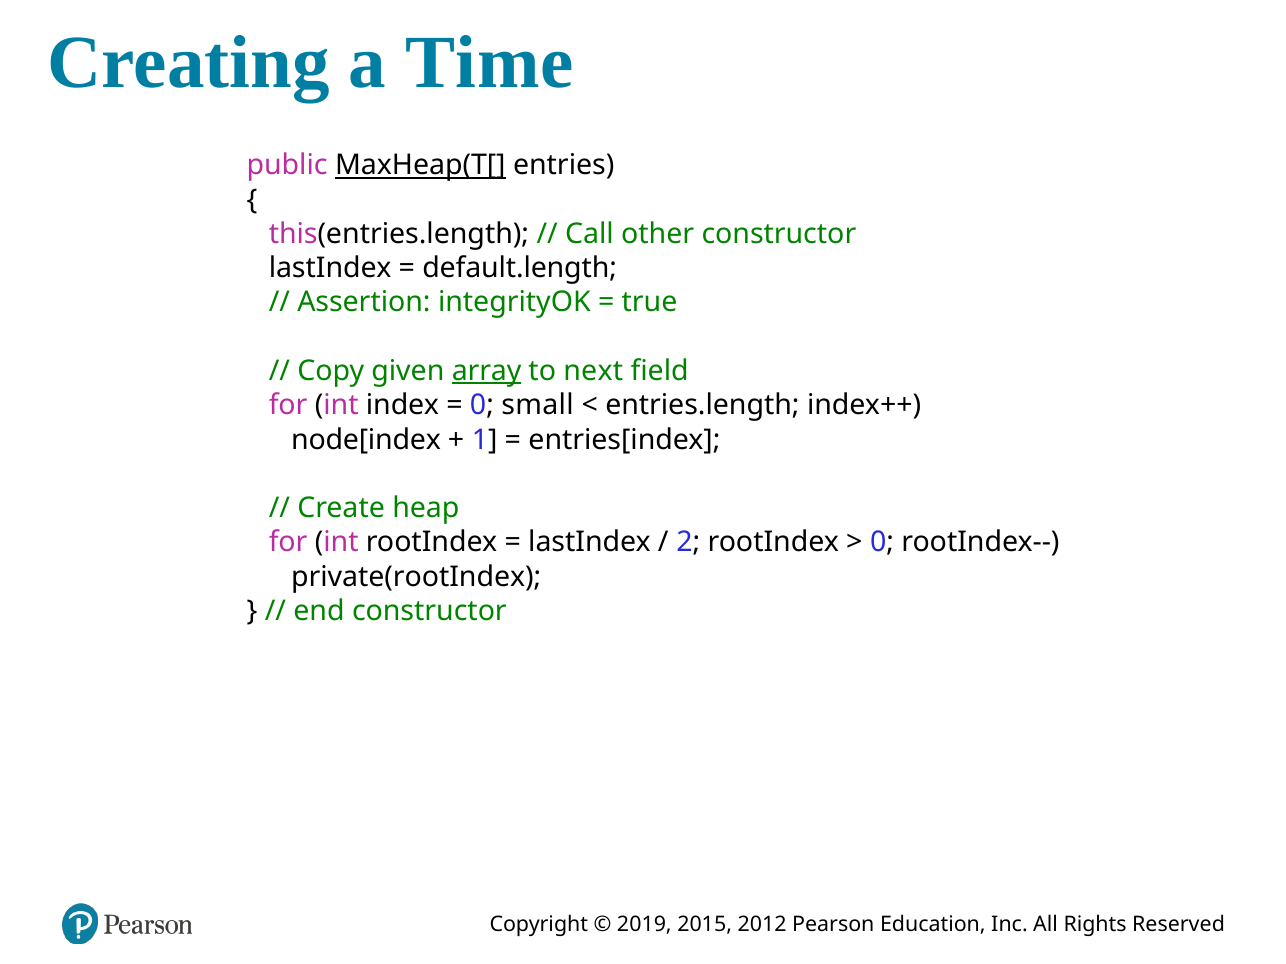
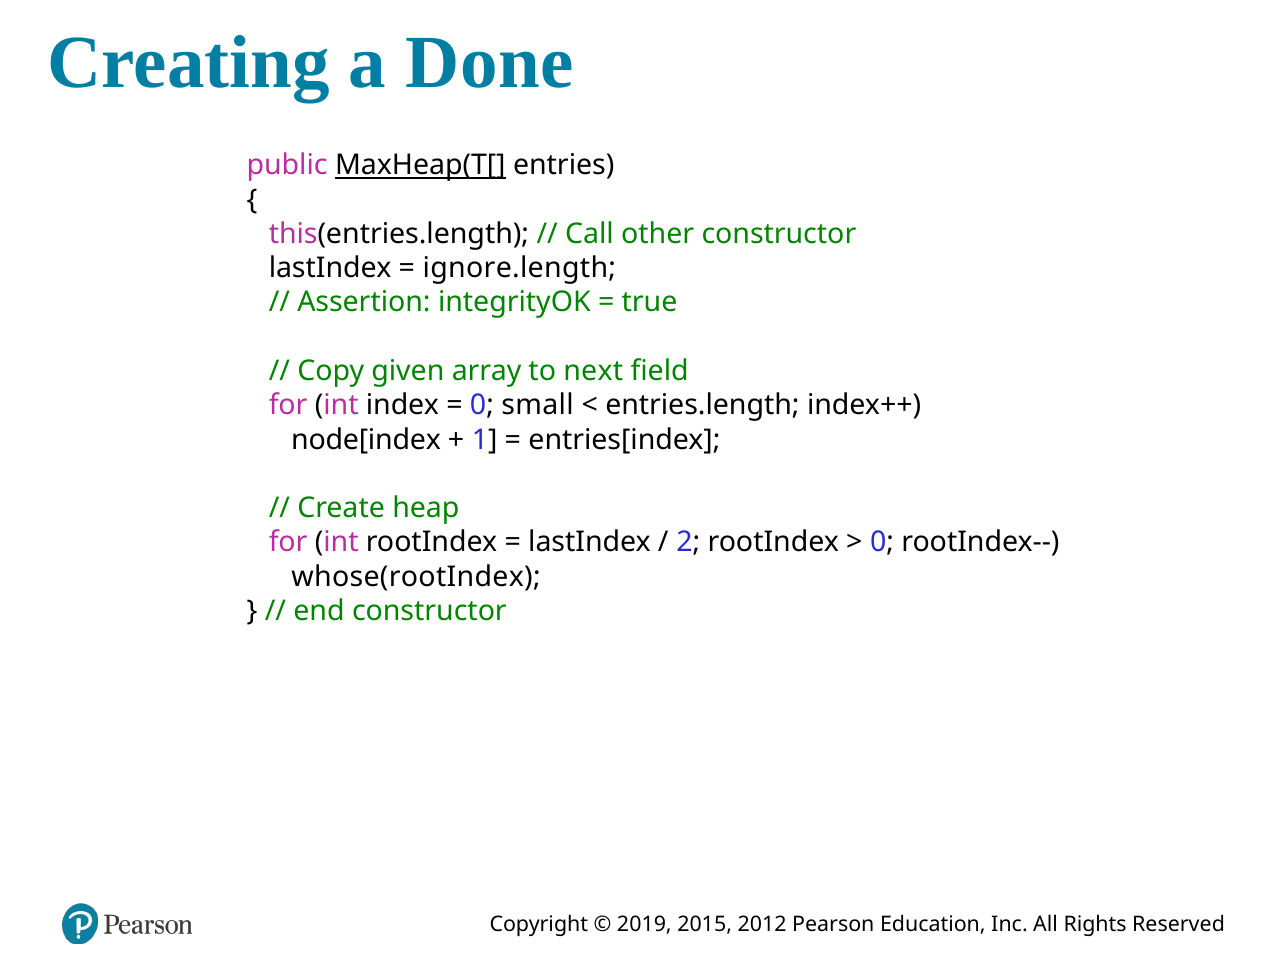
Time: Time -> Done
default.length: default.length -> ignore.length
array underline: present -> none
private(rootIndex: private(rootIndex -> whose(rootIndex
